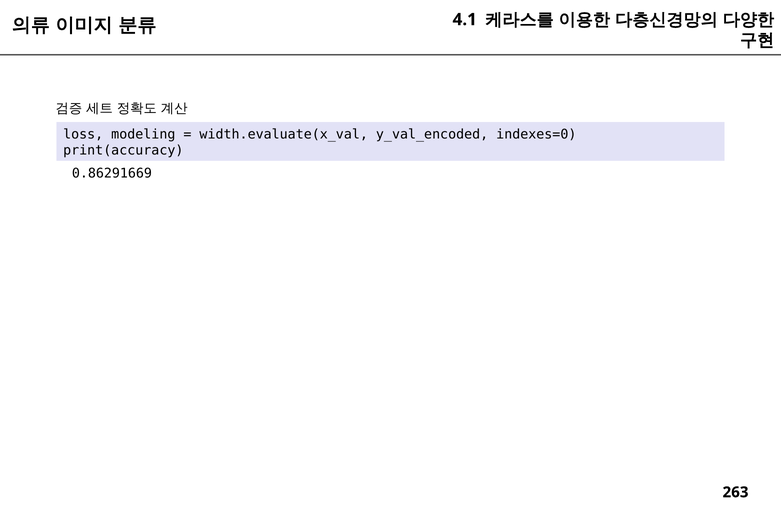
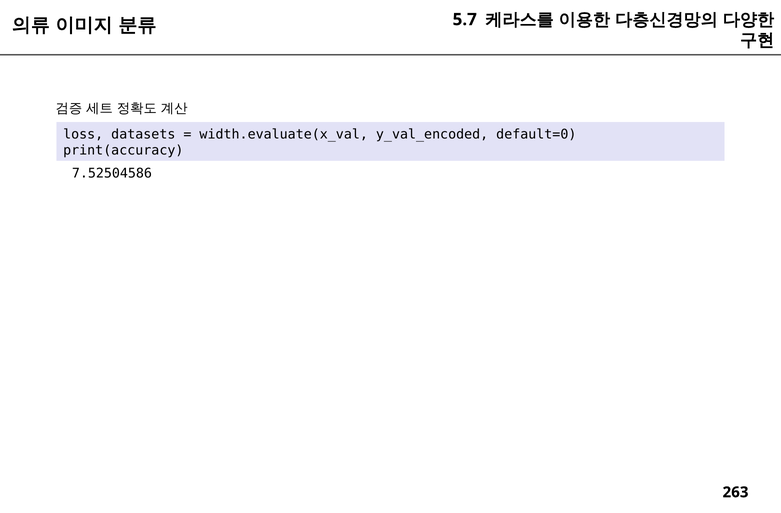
4.1: 4.1 -> 5.7
modeling: modeling -> datasets
indexes=0: indexes=0 -> default=0
0.86291669: 0.86291669 -> 7.52504586
